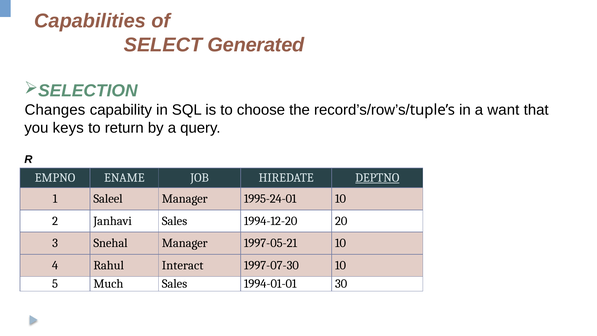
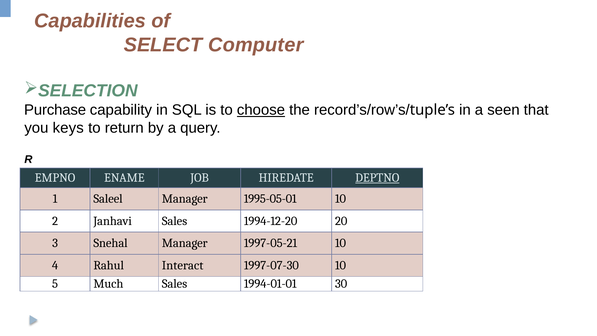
Generated: Generated -> Computer
Changes: Changes -> Purchase
choose underline: none -> present
want: want -> seen
1995-24-01: 1995-24-01 -> 1995-05-01
